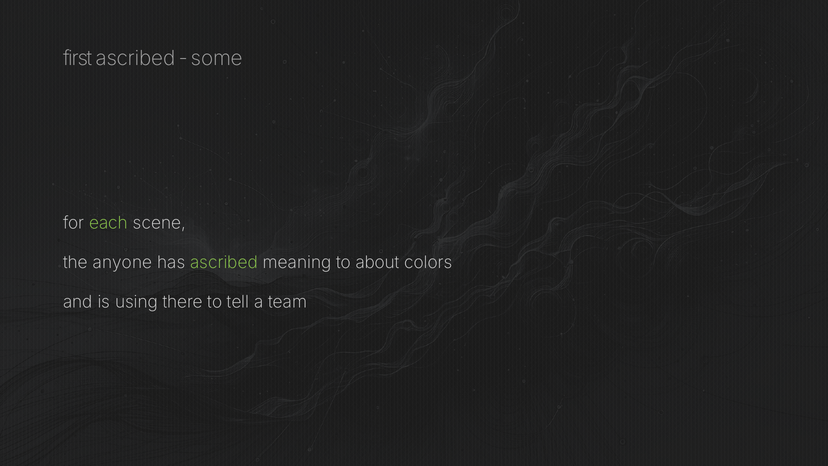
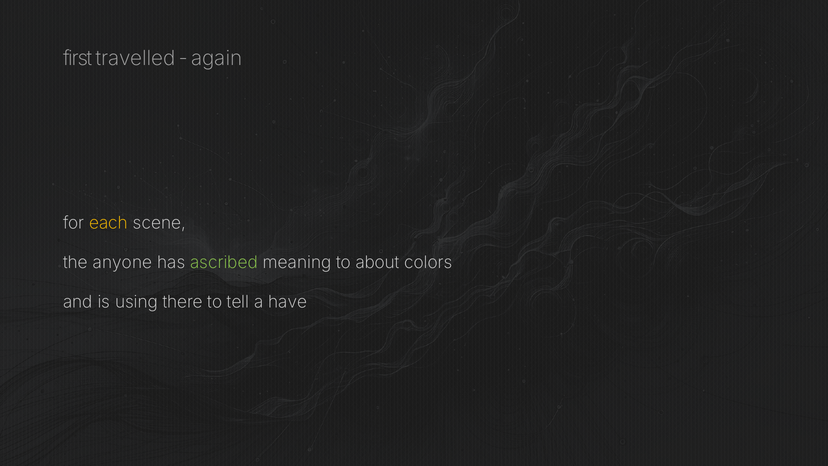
first ascribed: ascribed -> travelled
some: some -> again
each colour: light green -> yellow
team: team -> have
